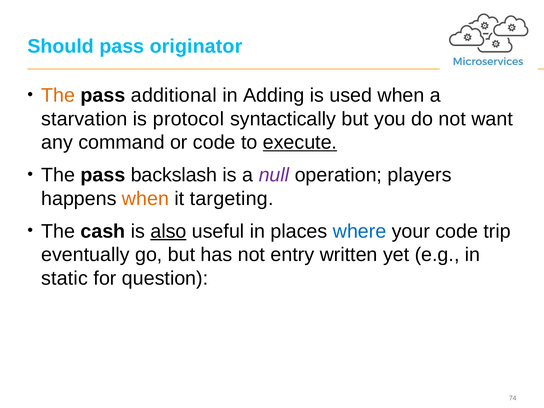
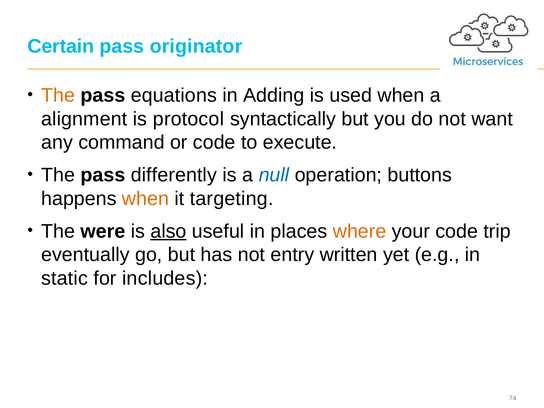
Should: Should -> Certain
additional: additional -> equations
starvation: starvation -> alignment
execute underline: present -> none
backslash: backslash -> differently
null colour: purple -> blue
players: players -> buttons
cash: cash -> were
where colour: blue -> orange
question: question -> includes
